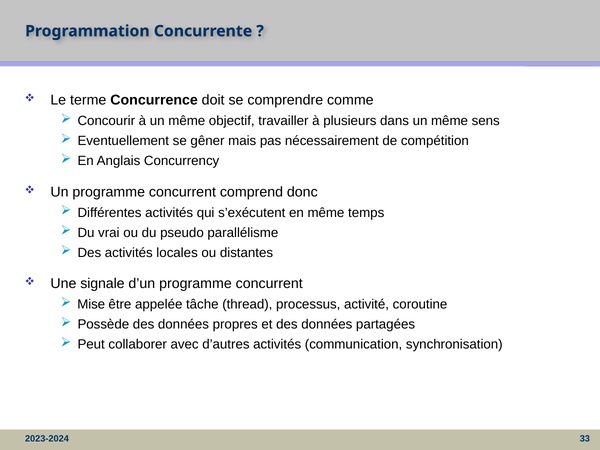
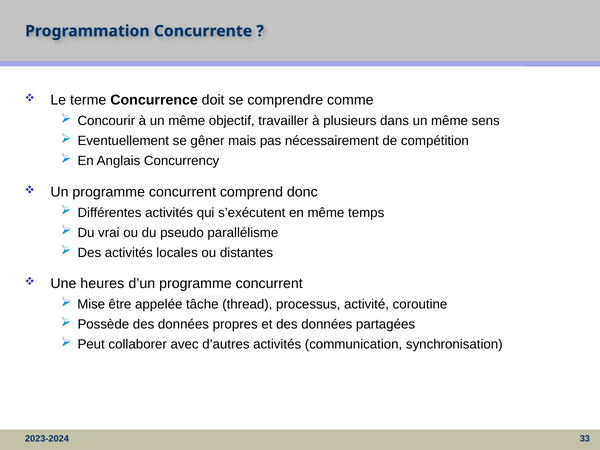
signale: signale -> heures
